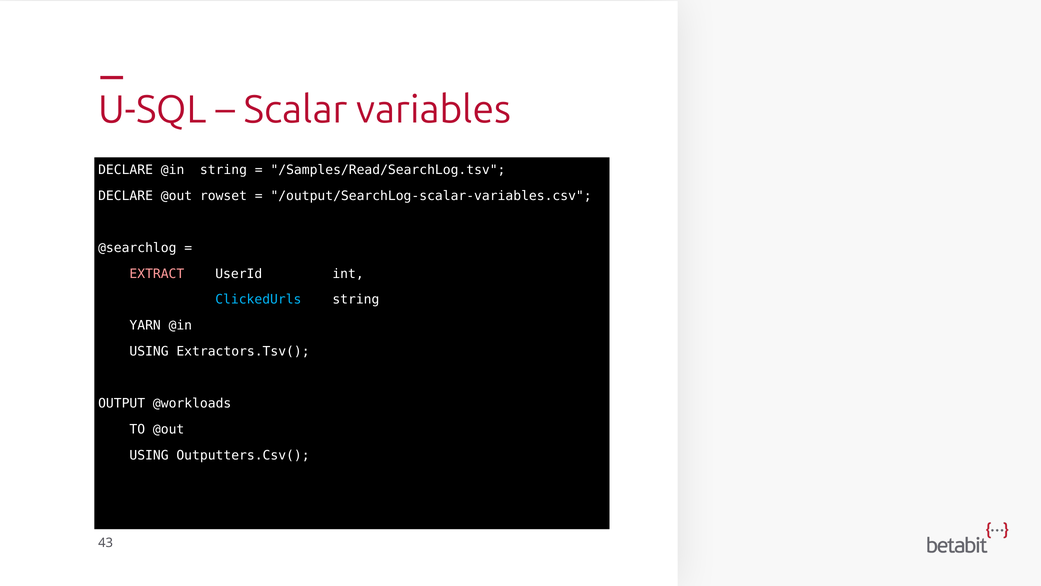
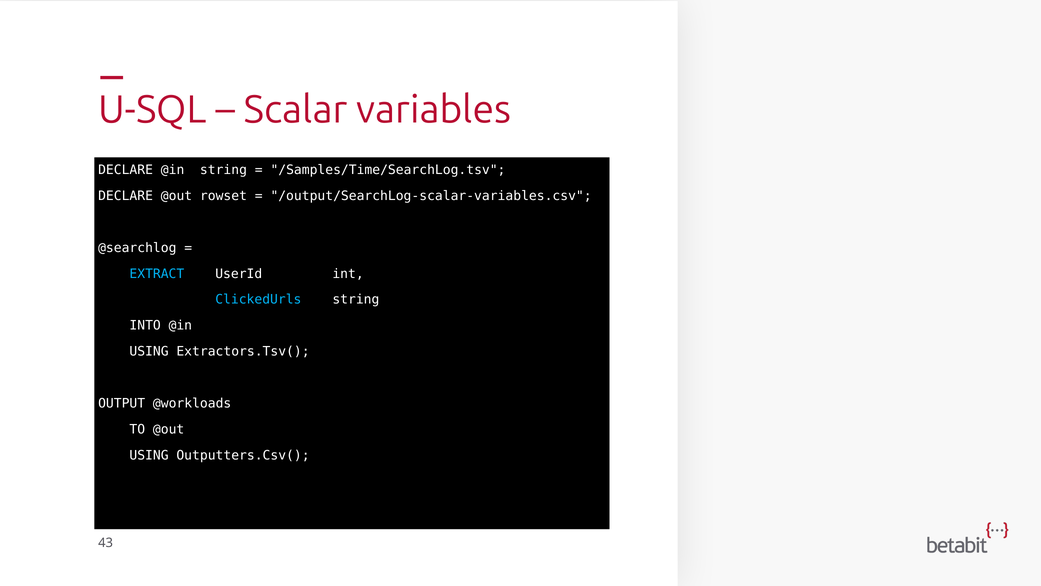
/Samples/Read/SearchLog.tsv: /Samples/Read/SearchLog.tsv -> /Samples/Time/SearchLog.tsv
EXTRACT colour: pink -> light blue
YARN: YARN -> INTO
